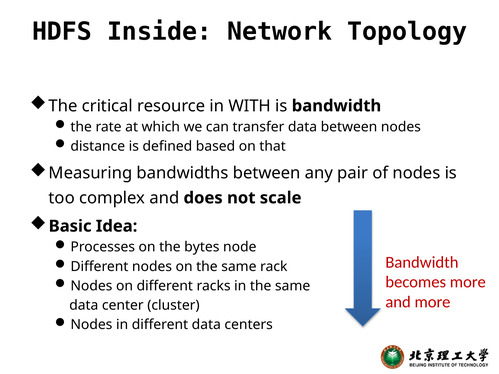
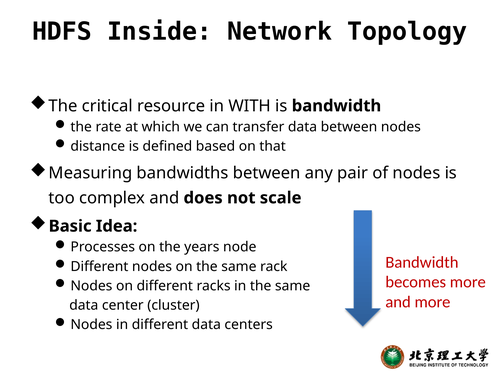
bytes: bytes -> years
